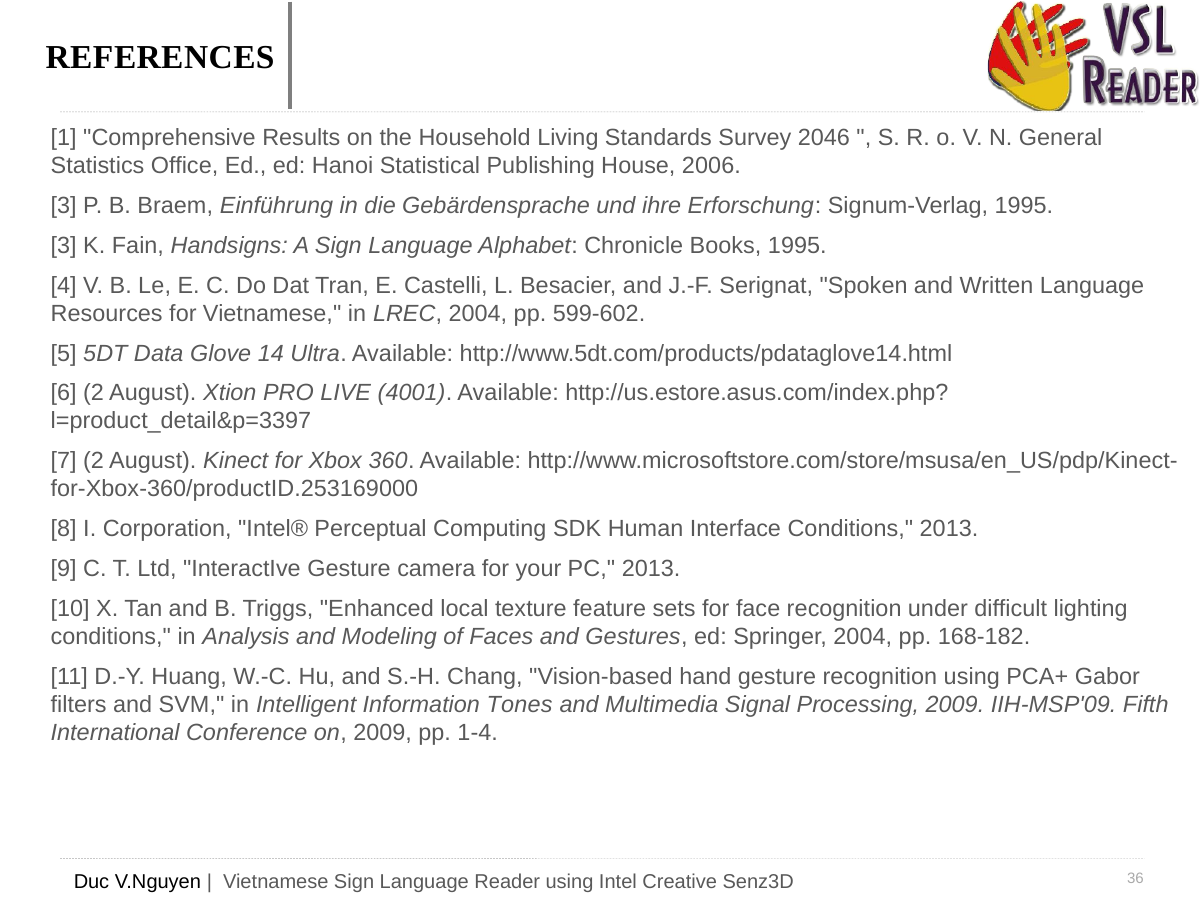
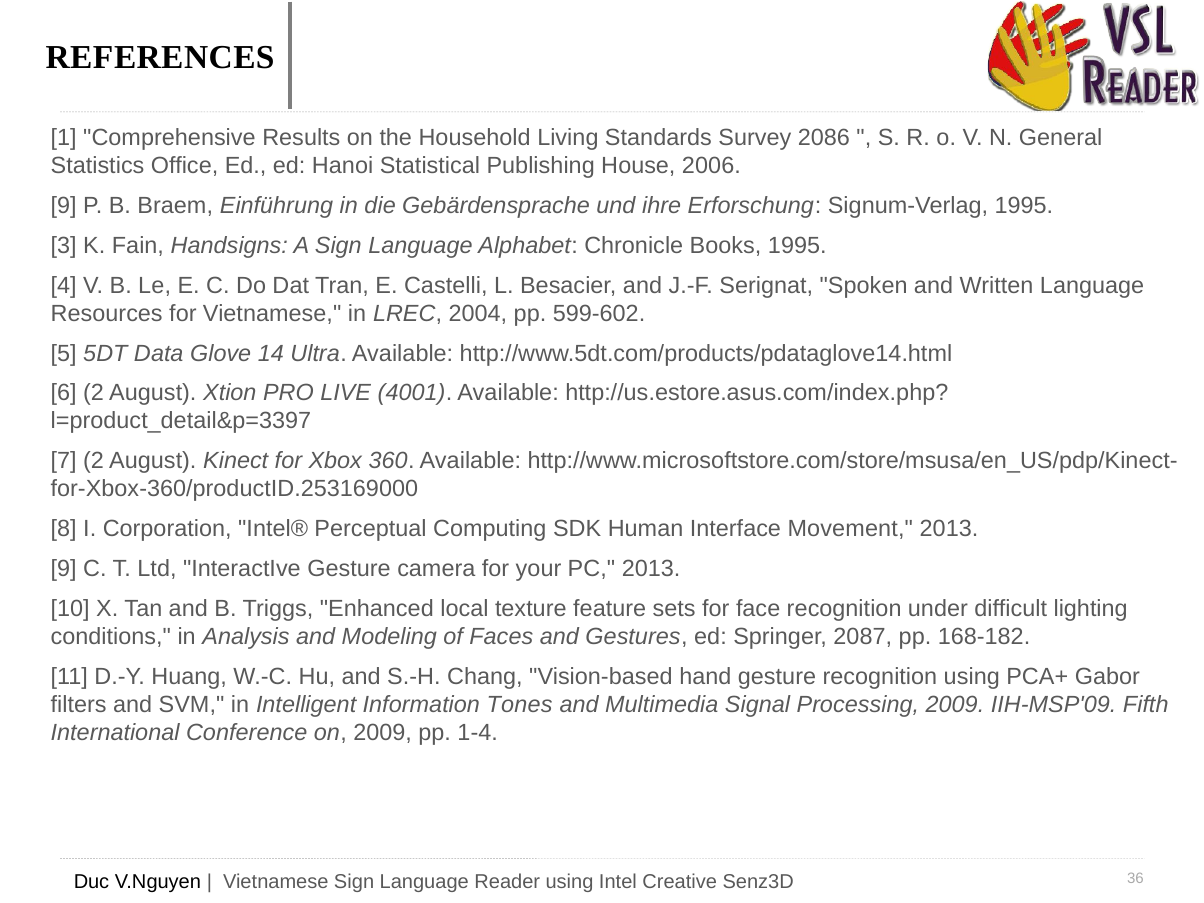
2046: 2046 -> 2086
3 at (64, 206): 3 -> 9
Interface Conditions: Conditions -> Movement
Springer 2004: 2004 -> 2087
